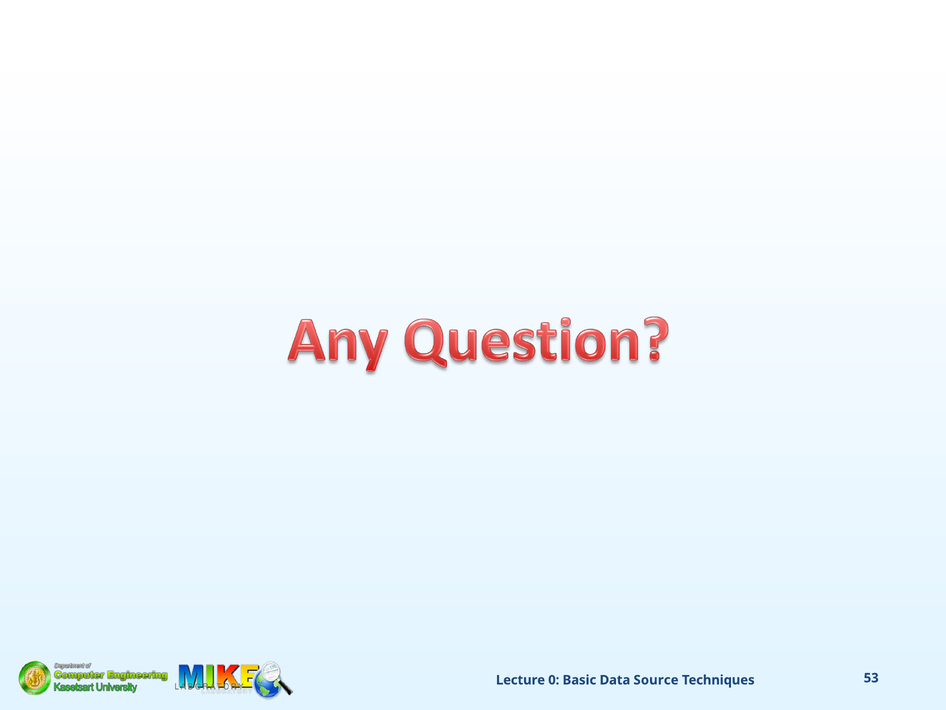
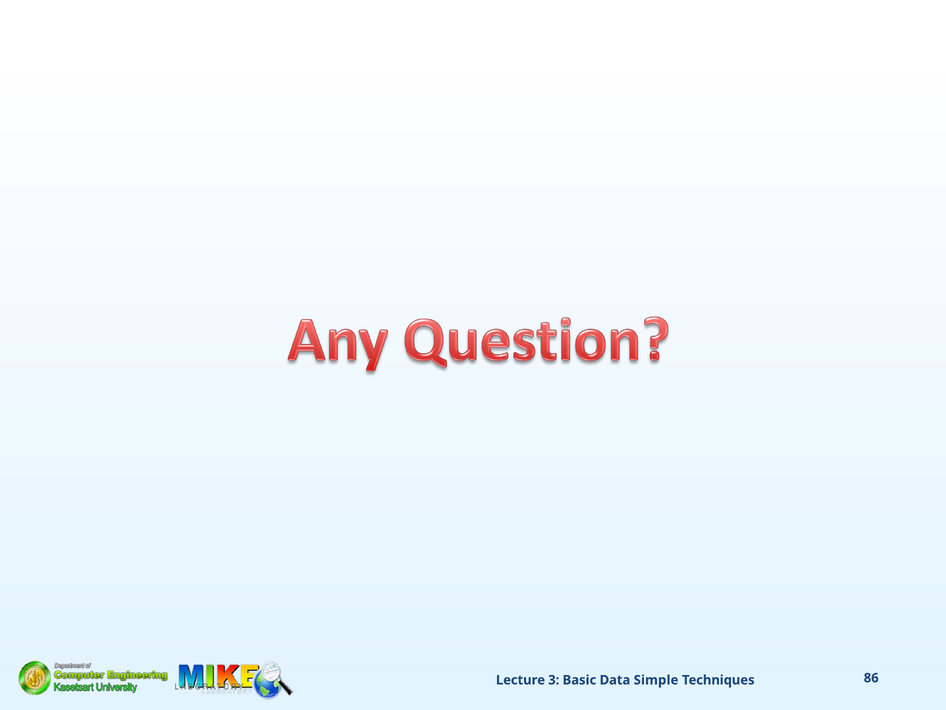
0: 0 -> 3
Source: Source -> Simple
53: 53 -> 86
